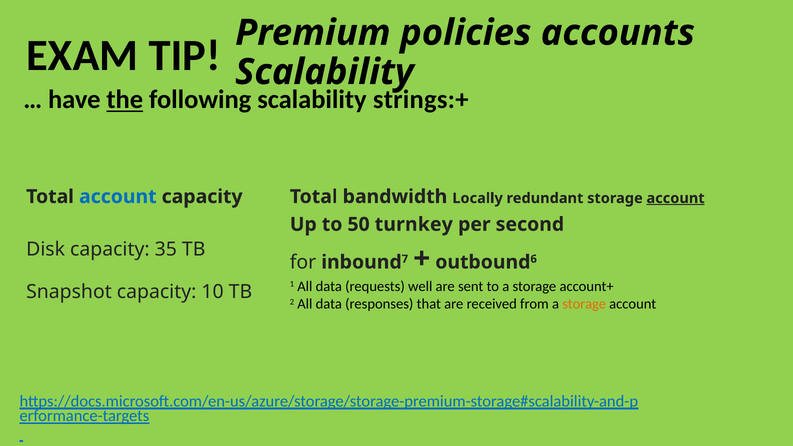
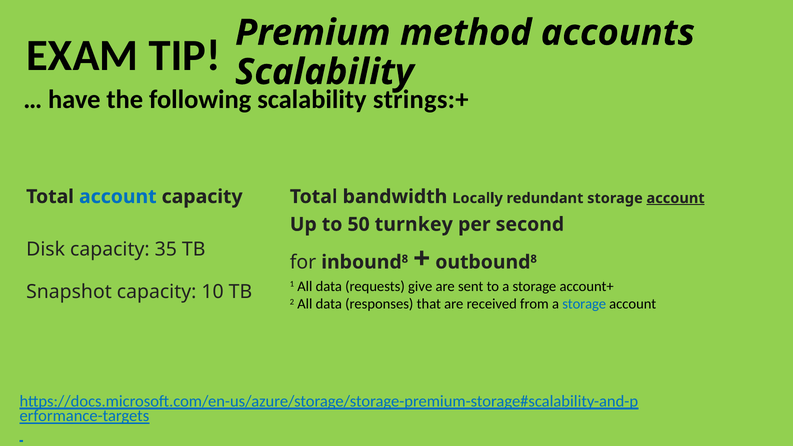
policies: policies -> method
the underline: present -> none
7 at (405, 259): 7 -> 8
6 at (534, 259): 6 -> 8
well: well -> give
storage at (584, 304) colour: orange -> blue
